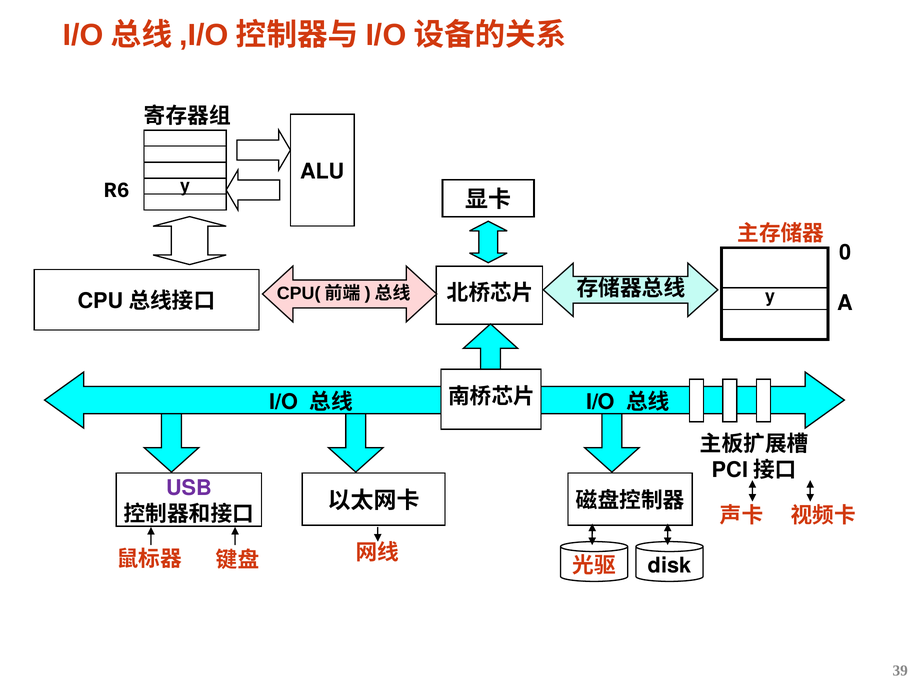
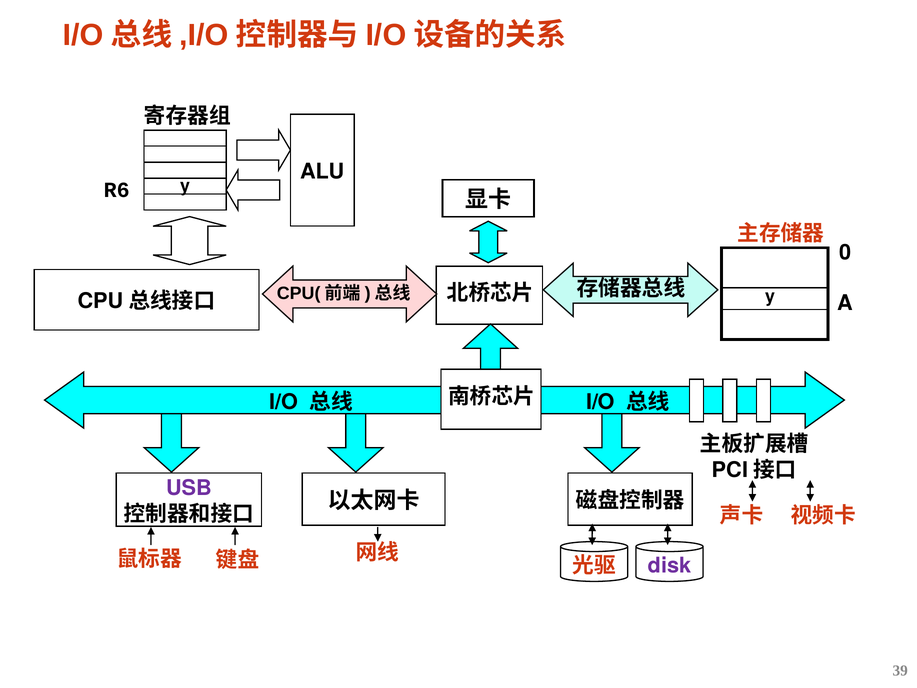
disk colour: black -> purple
